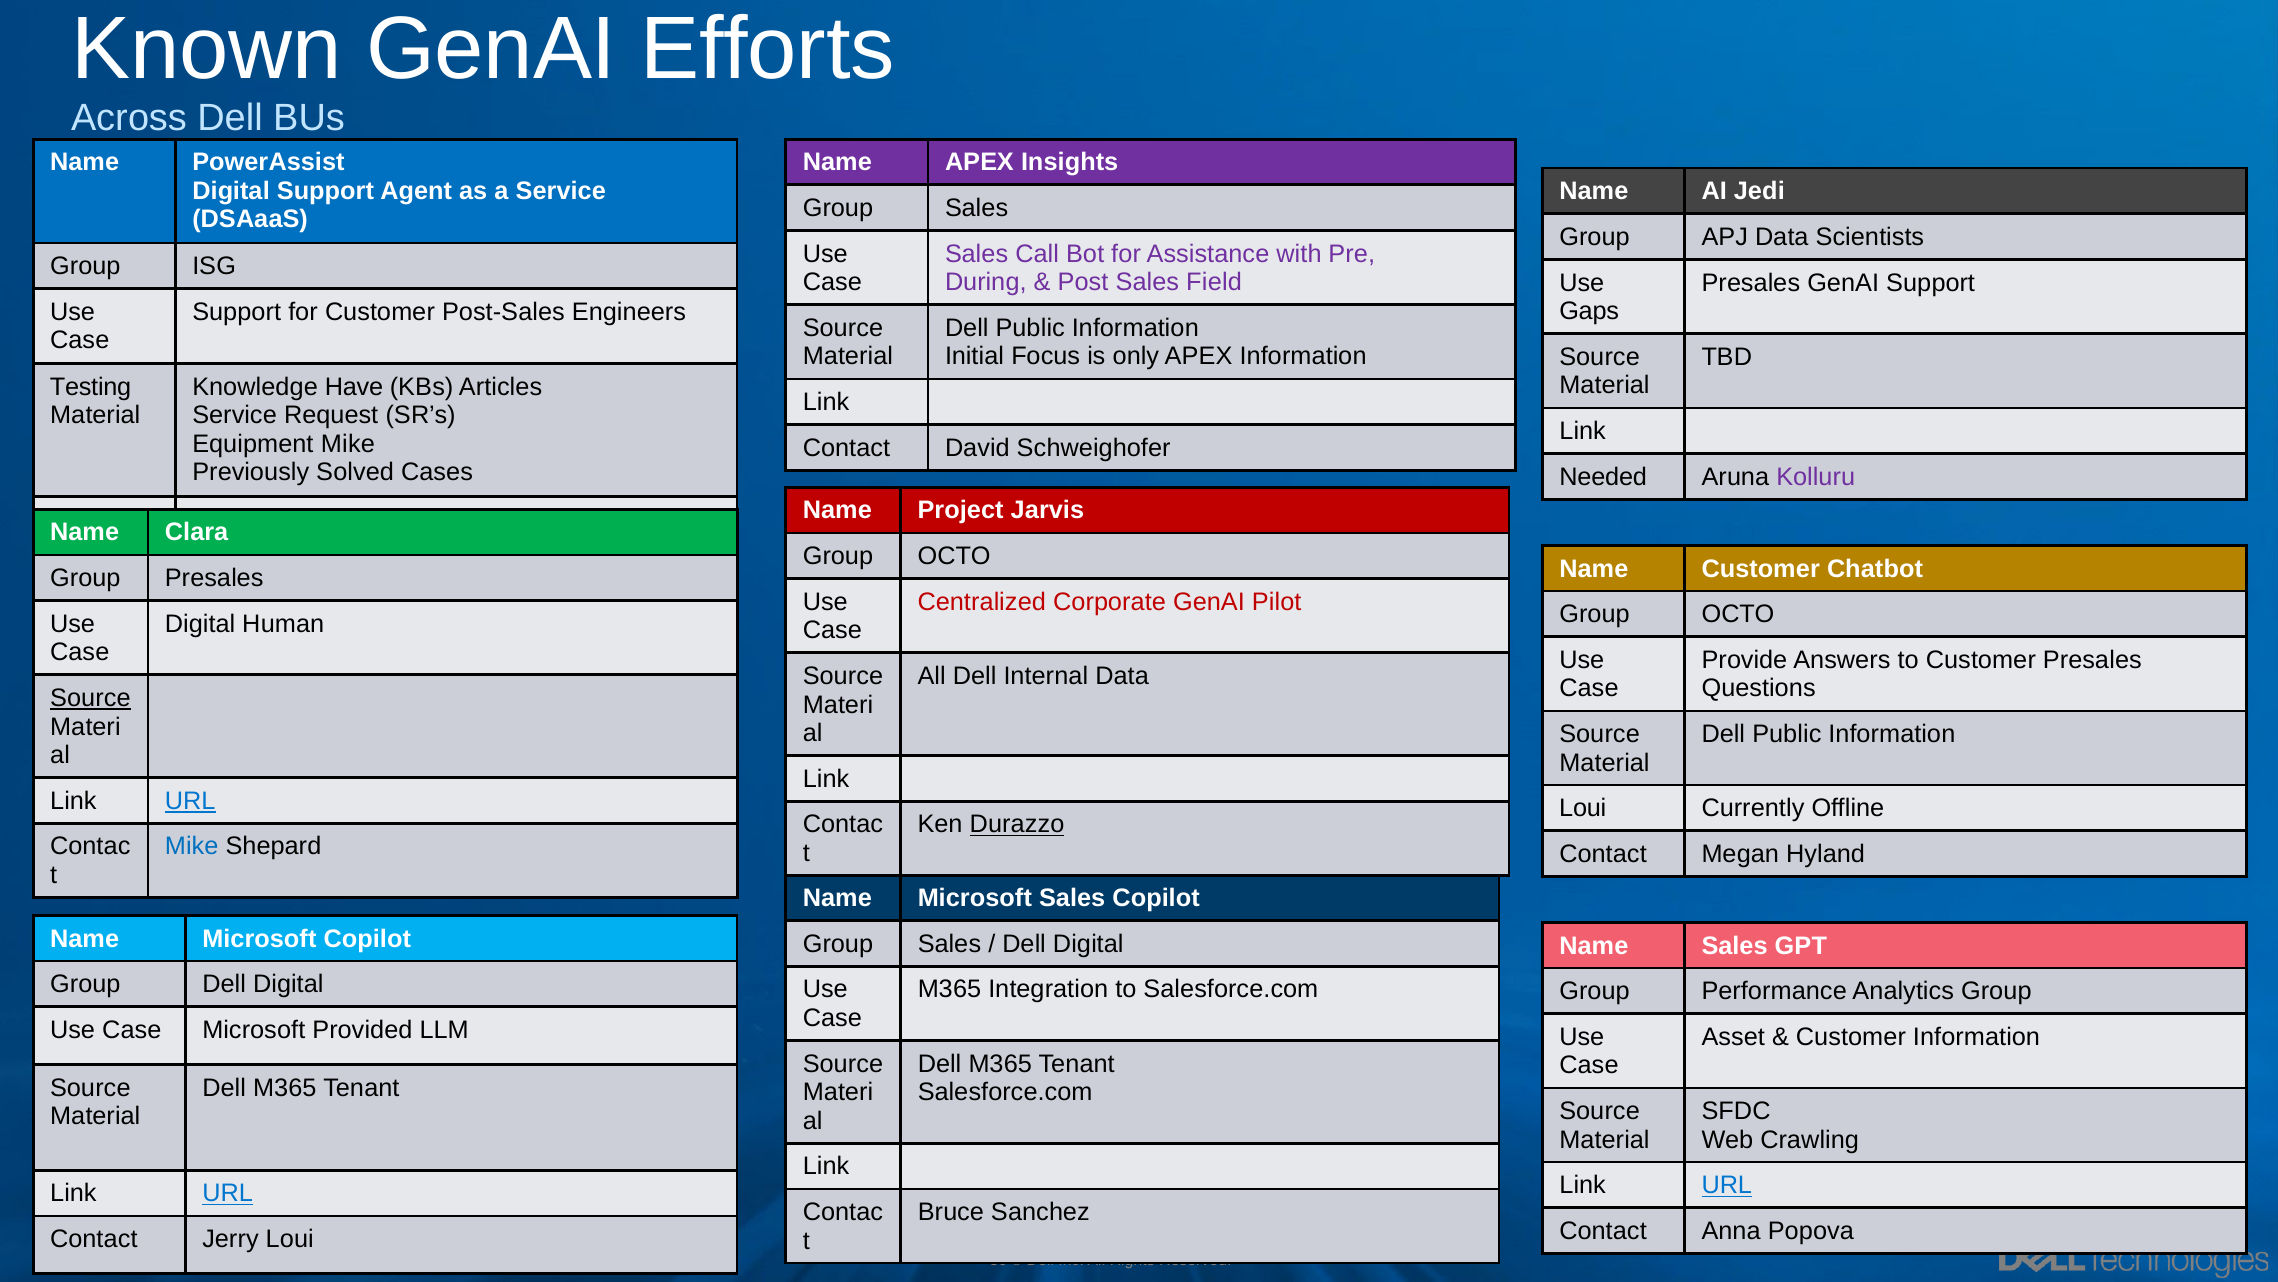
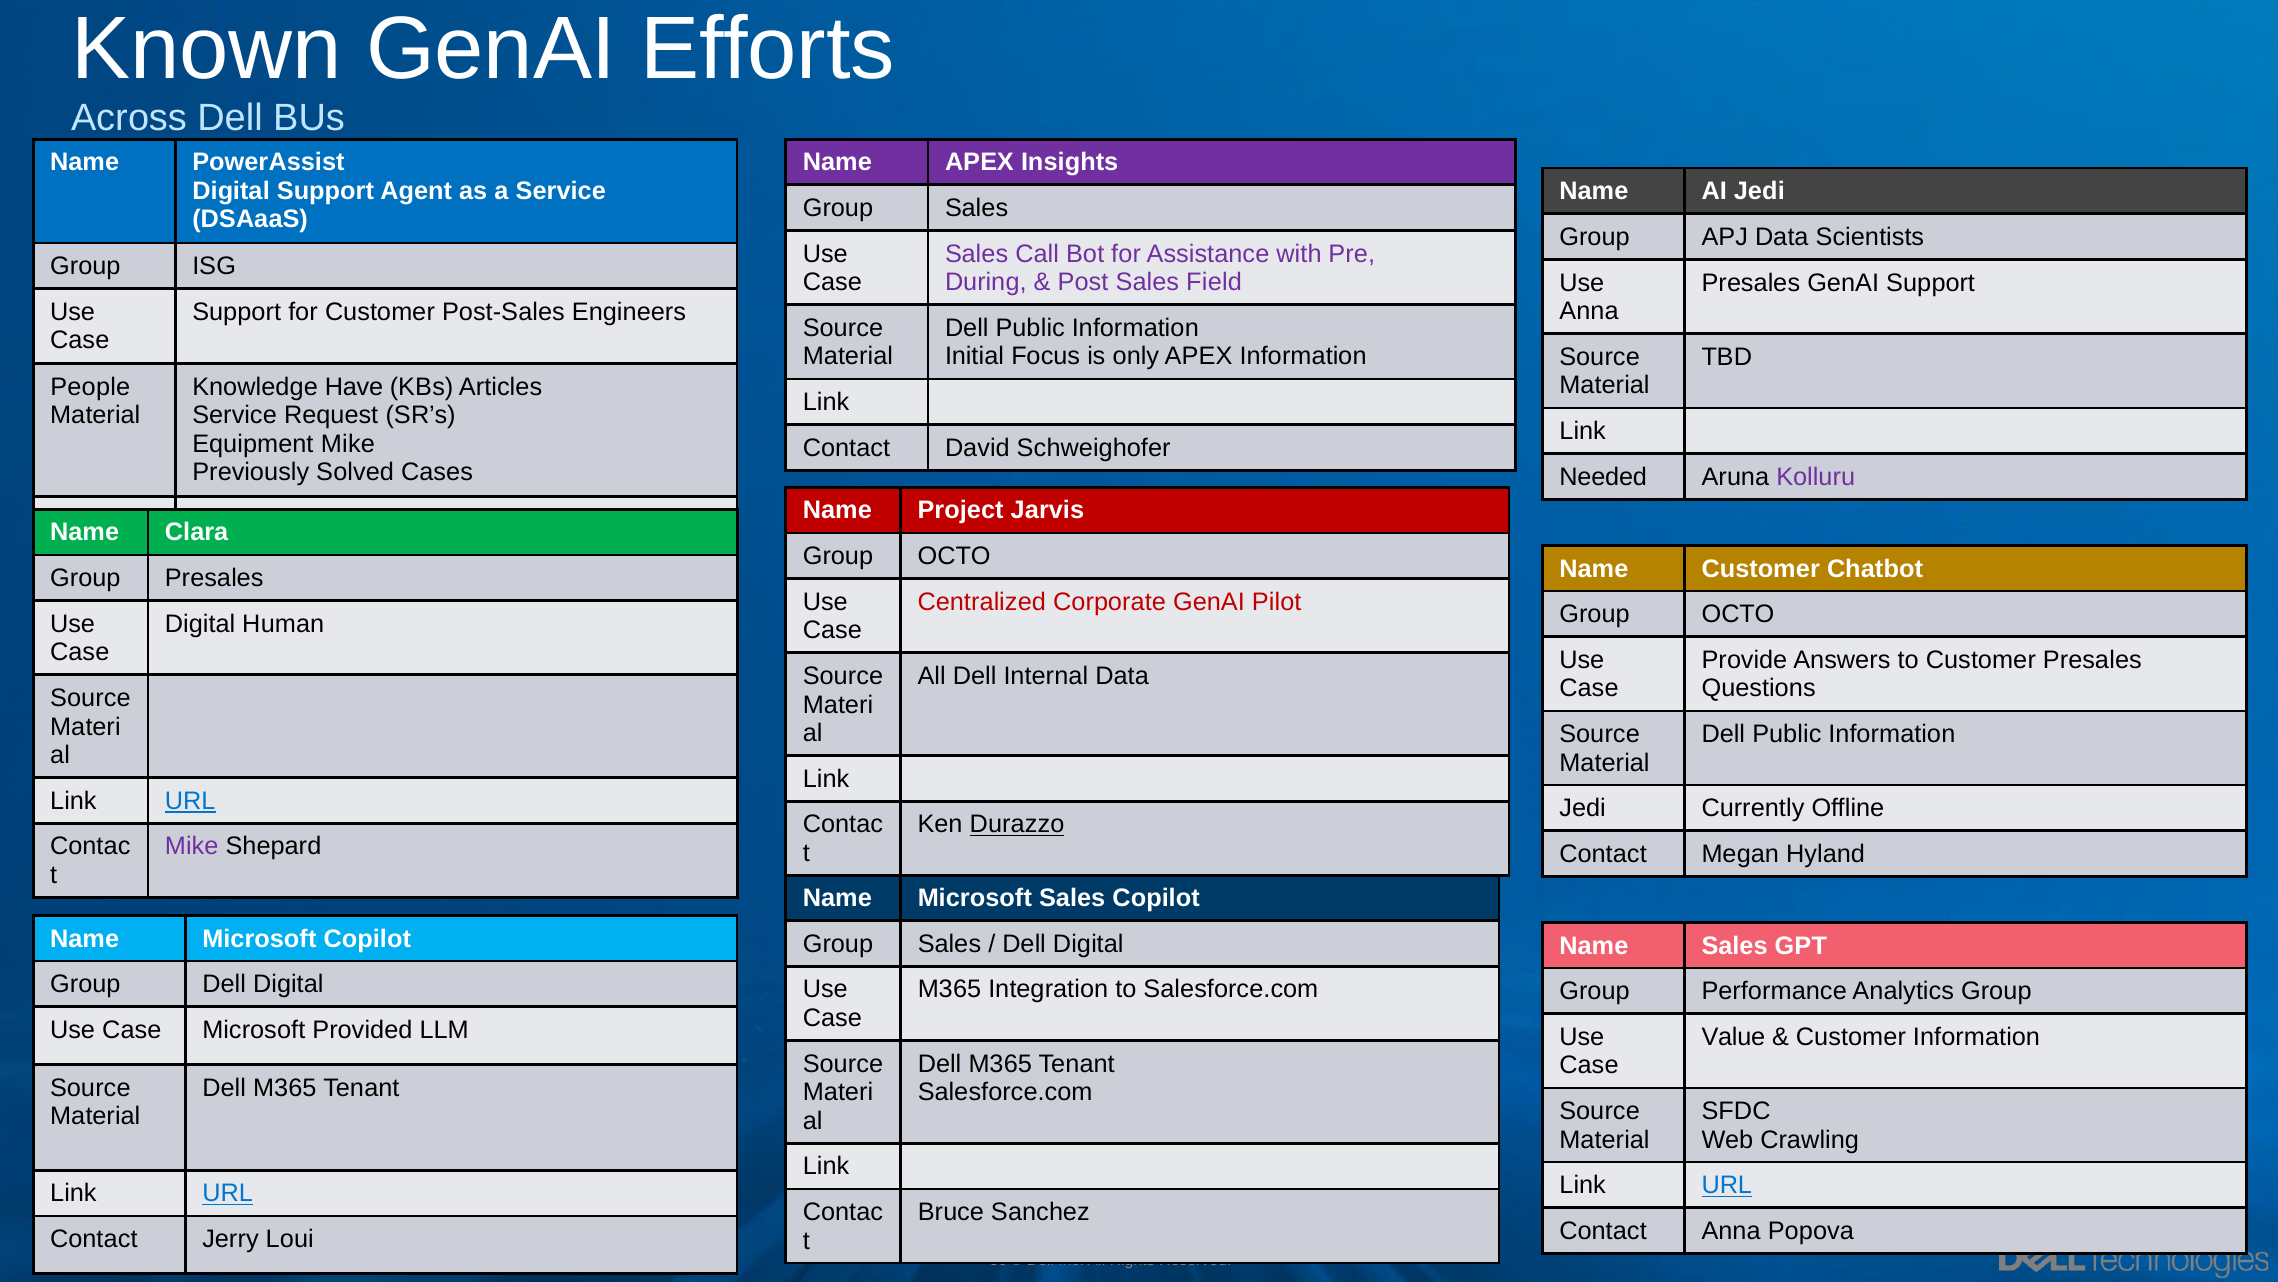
Gaps at (1589, 311): Gaps -> Anna
Testing: Testing -> People
Source at (90, 698) underline: present -> none
Loui at (1583, 808): Loui -> Jedi
Mike at (192, 846) colour: blue -> purple
Asset: Asset -> Value
